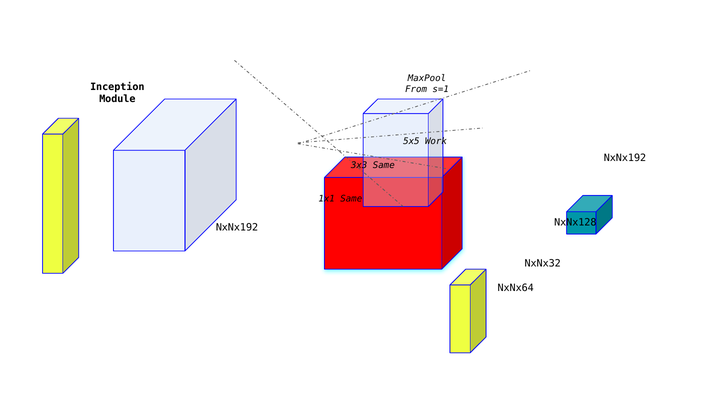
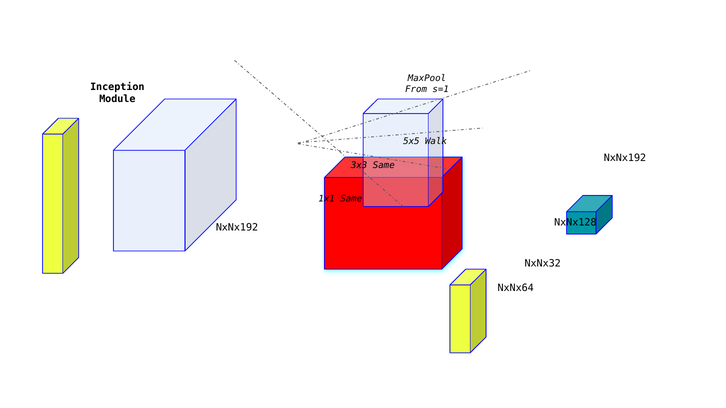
Work: Work -> Walk
